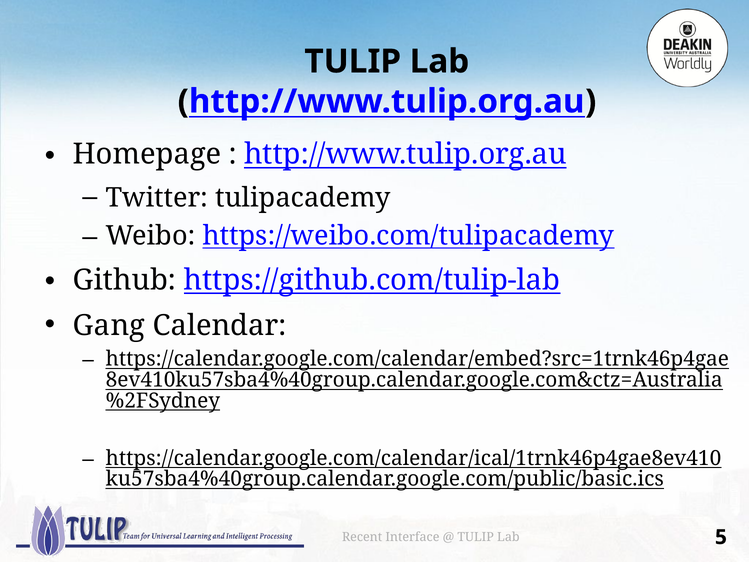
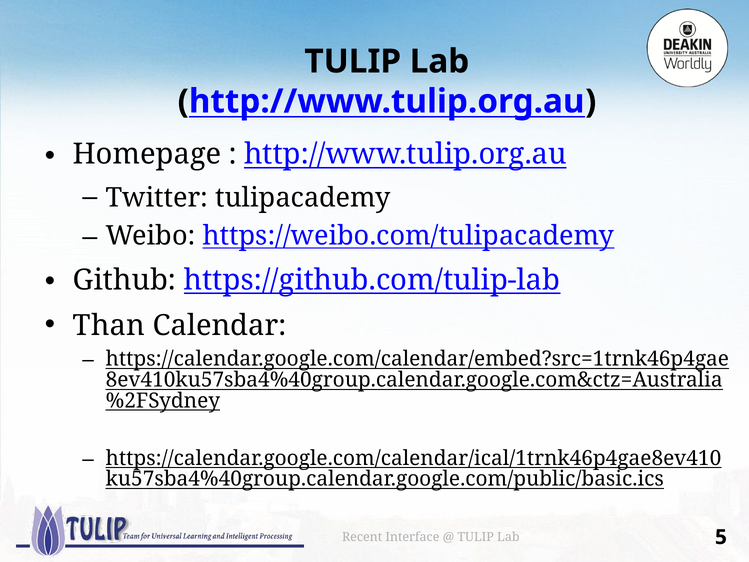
Gang: Gang -> Than
